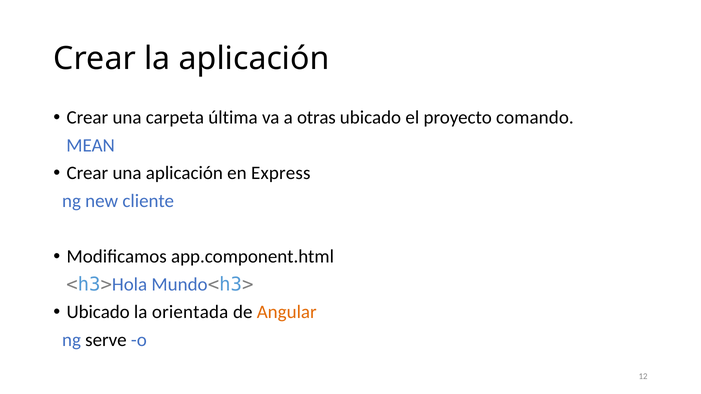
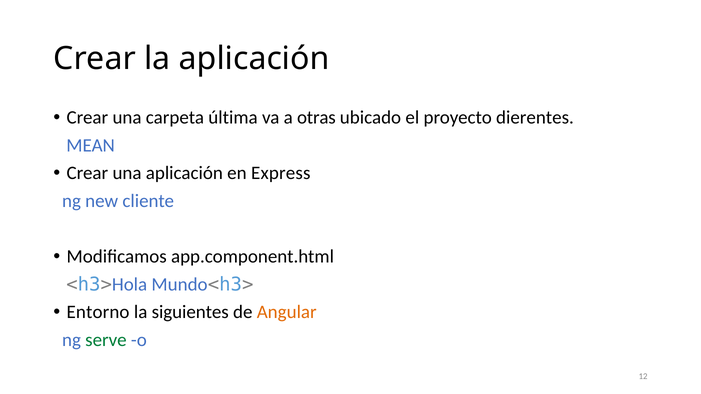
comando: comando -> dierentes
Ubicado at (98, 312): Ubicado -> Entorno
orientada: orientada -> siguientes
serve colour: black -> green
